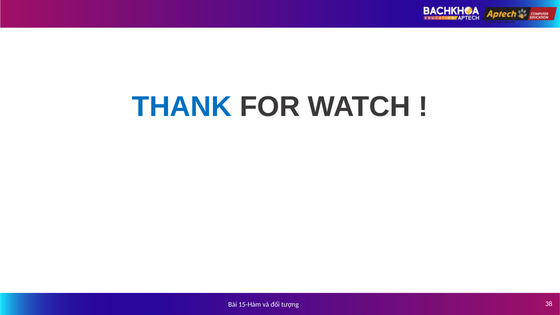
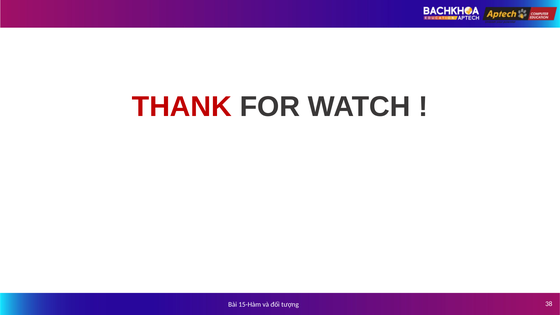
THANK colour: blue -> red
